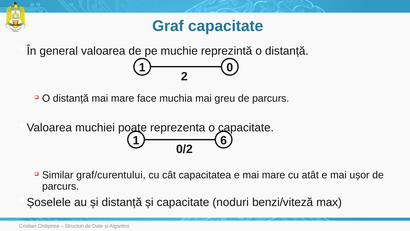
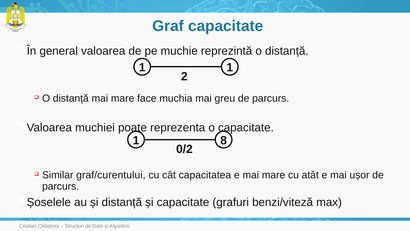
1 0: 0 -> 1
6: 6 -> 8
noduri: noduri -> grafuri
